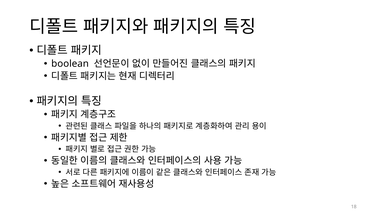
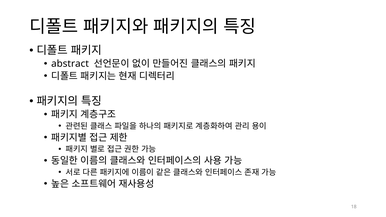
boolean: boolean -> abstract
